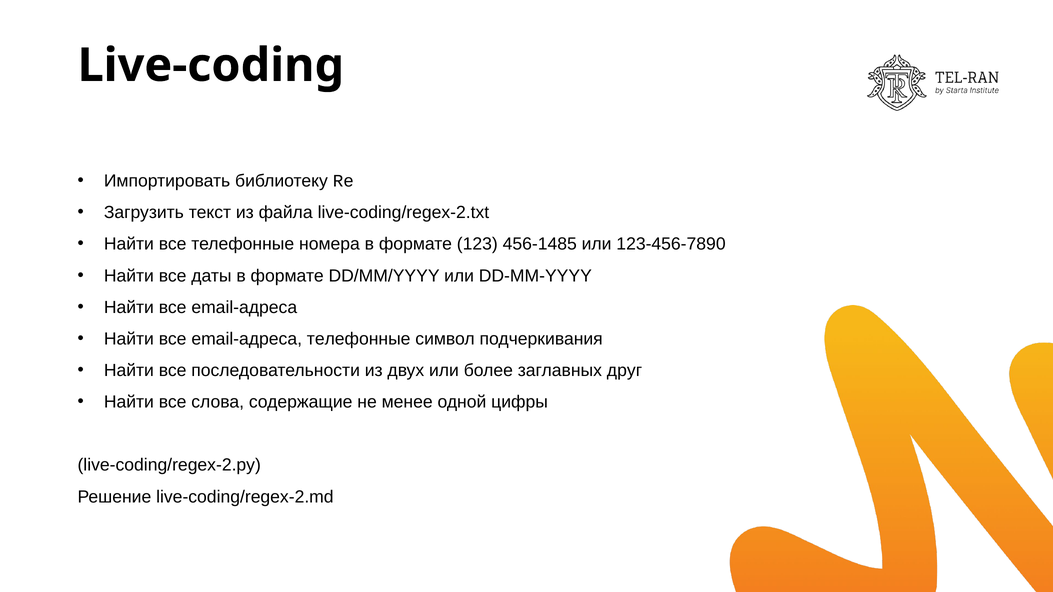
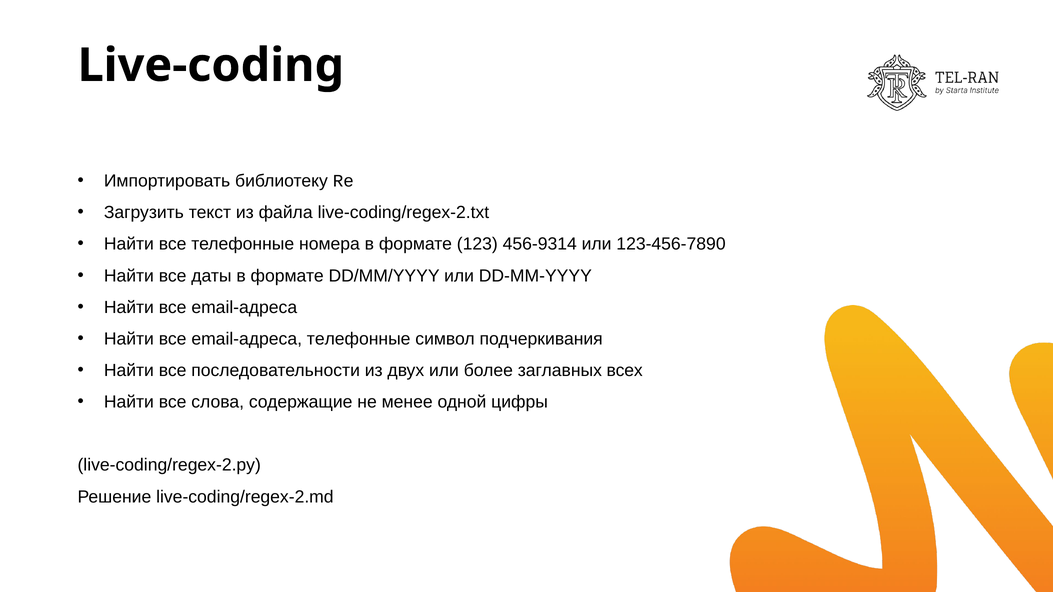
456-1485: 456-1485 -> 456-9314
друг: друг -> всех
